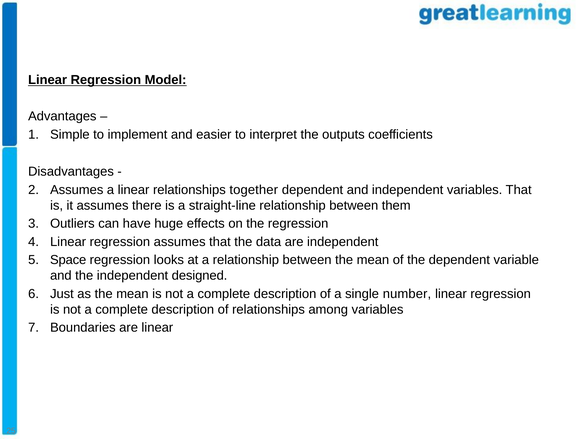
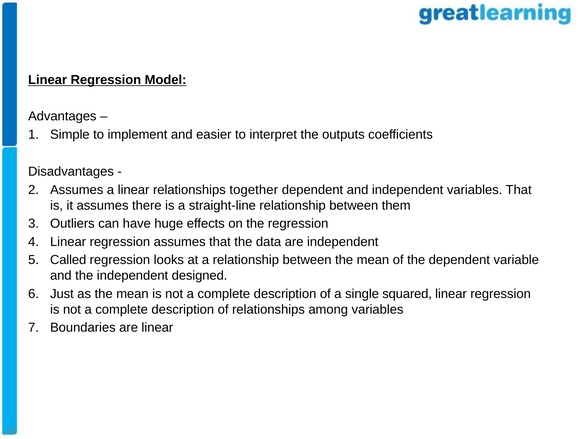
Space: Space -> Called
number: number -> squared
